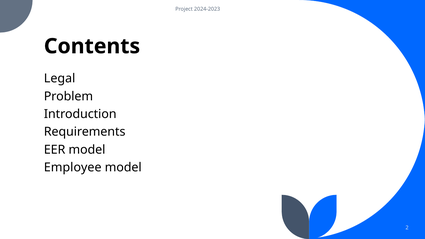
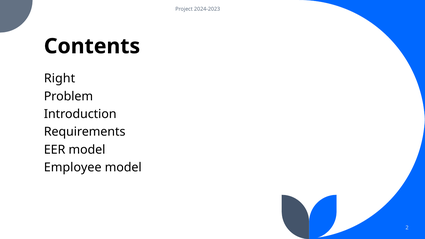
Legal: Legal -> Right
